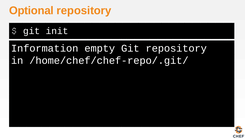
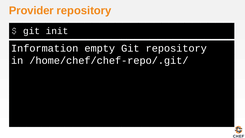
Optional: Optional -> Provider
